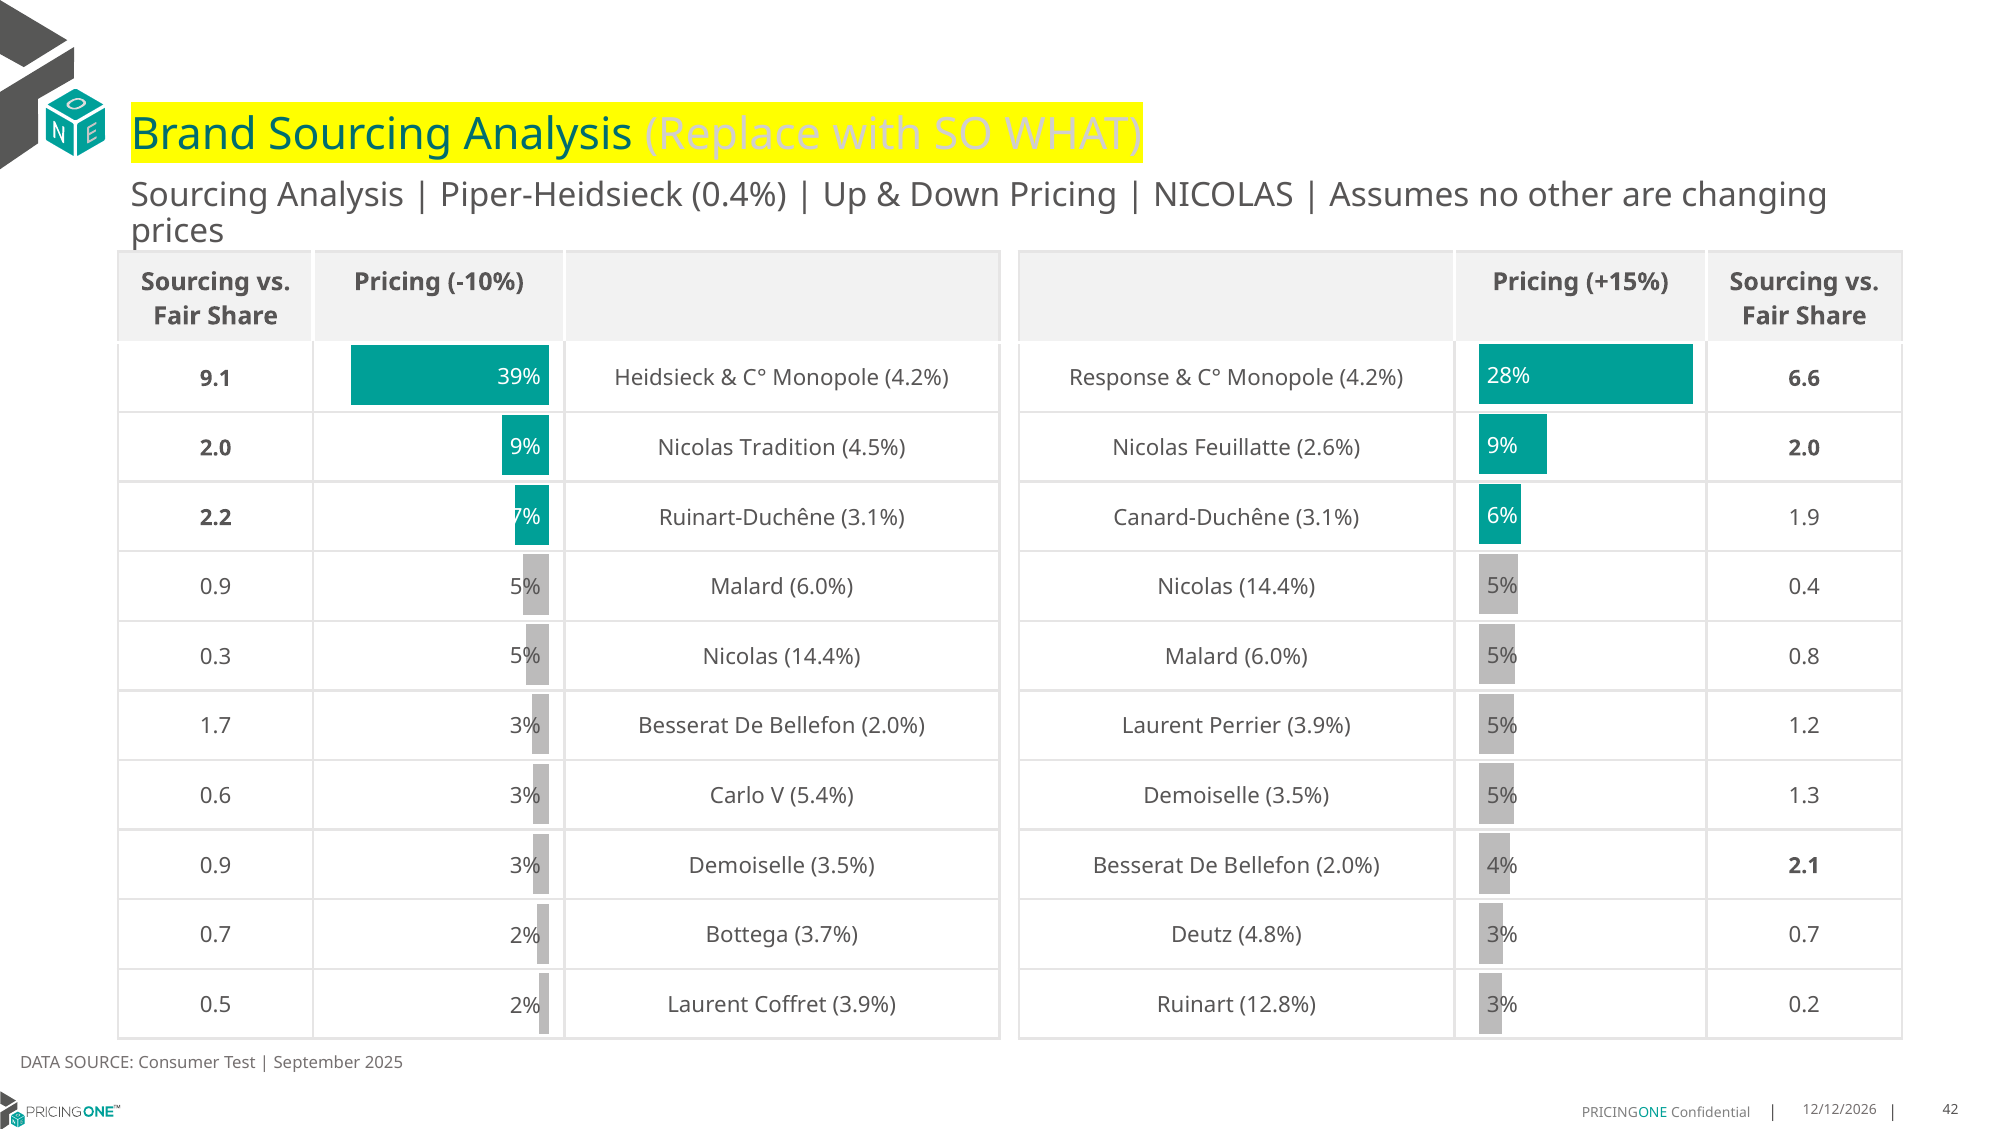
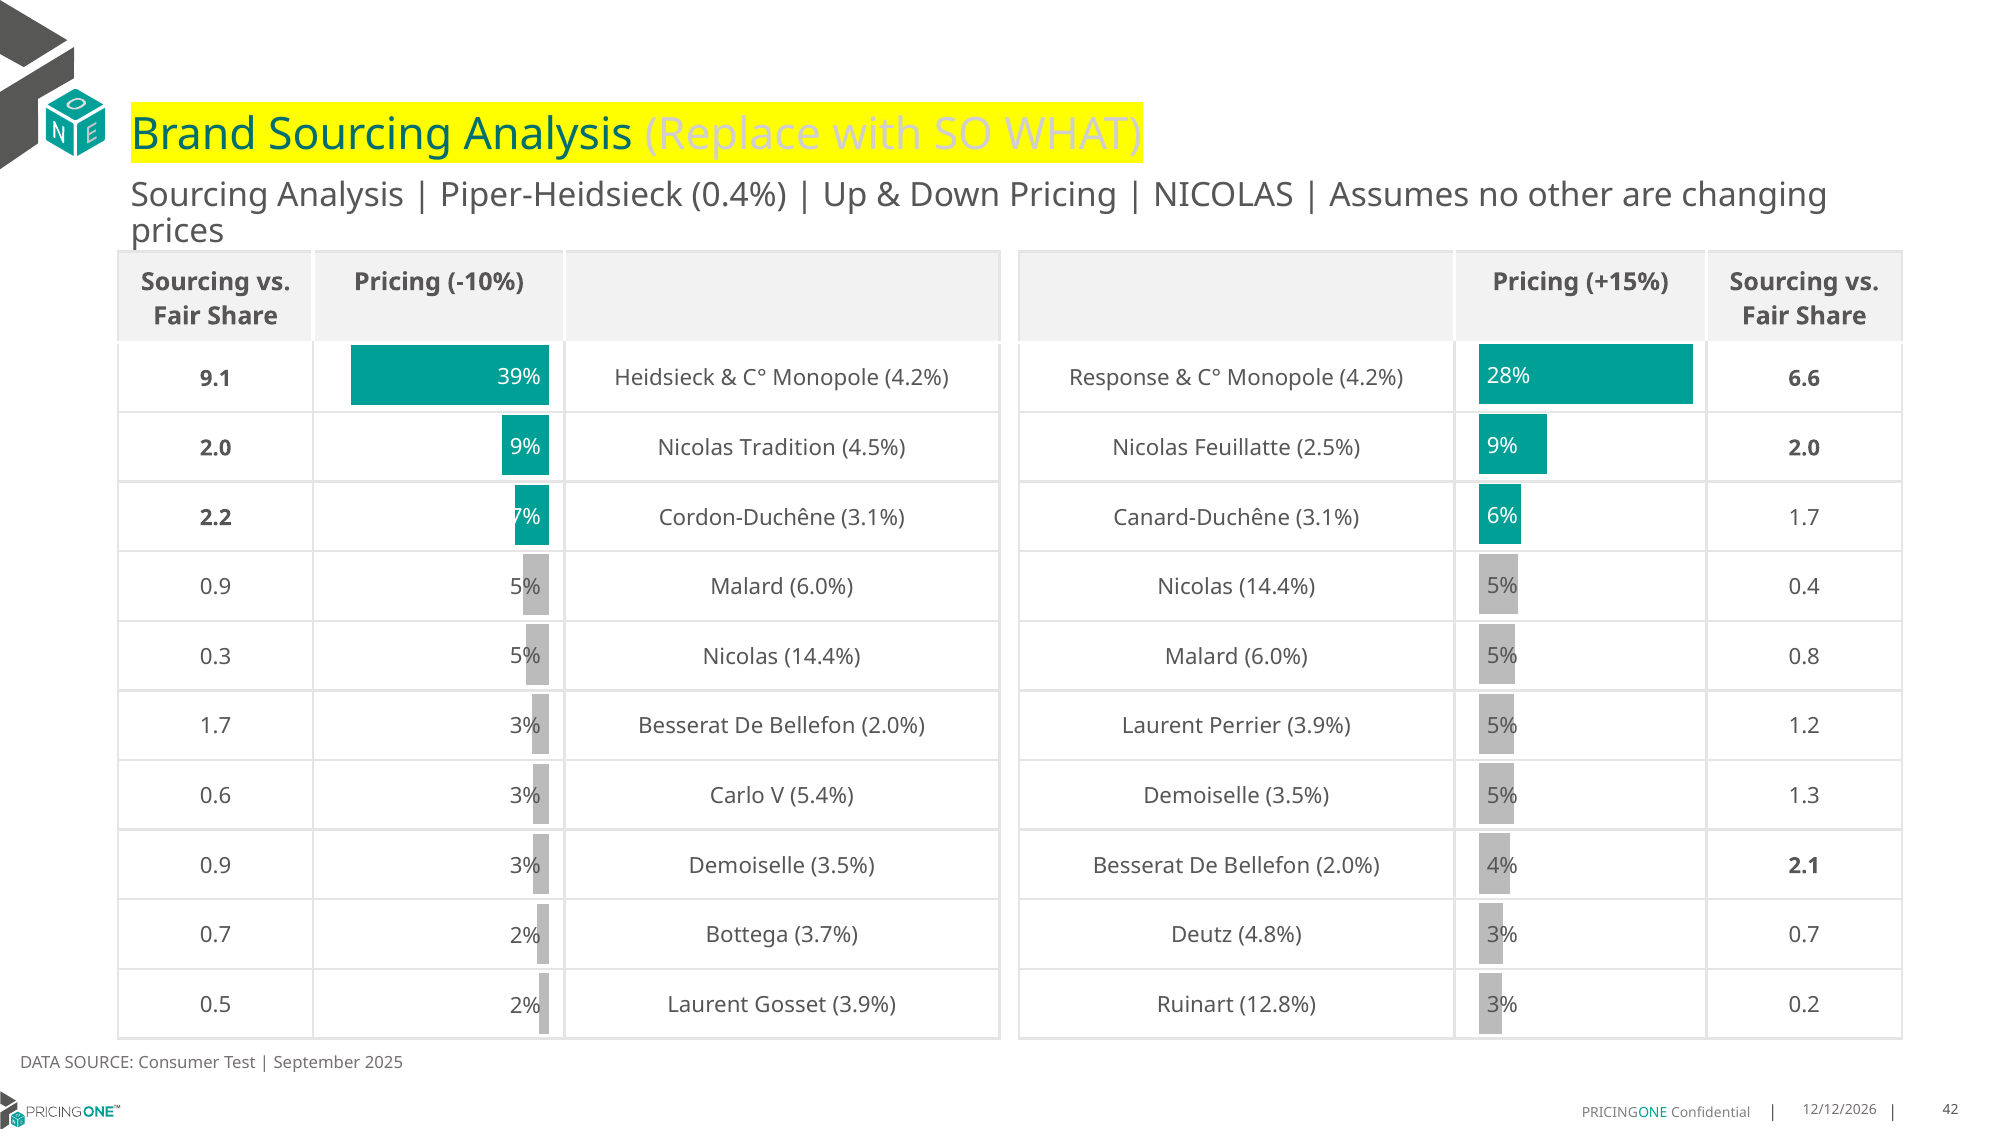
2.6%: 2.6% -> 2.5%
3.1% 1.9: 1.9 -> 1.7
Ruinart-Duchêne: Ruinart-Duchêne -> Cordon-Duchêne
Coffret: Coffret -> Gosset
